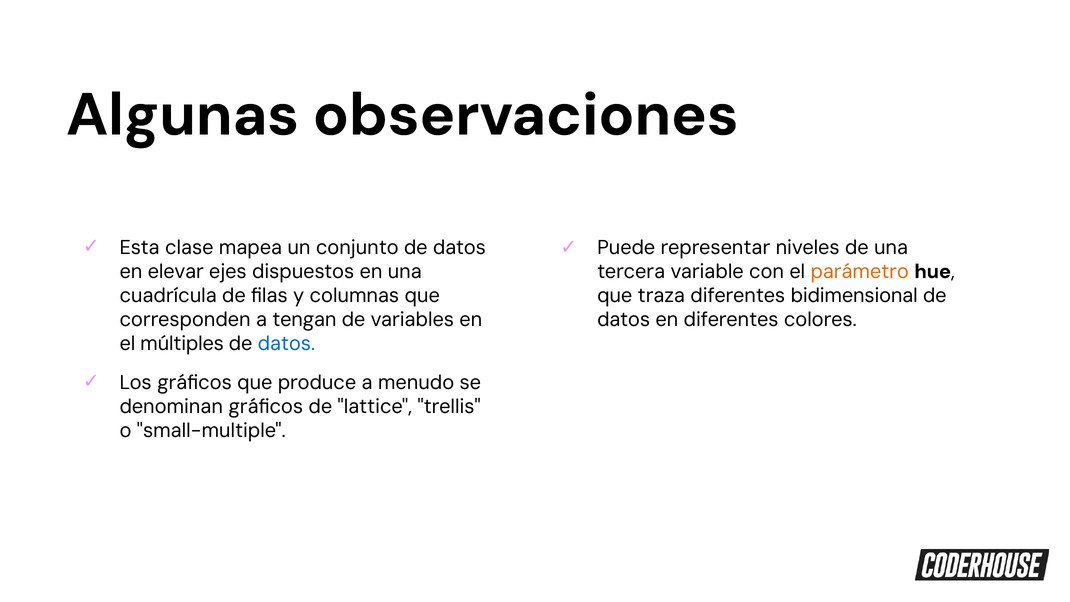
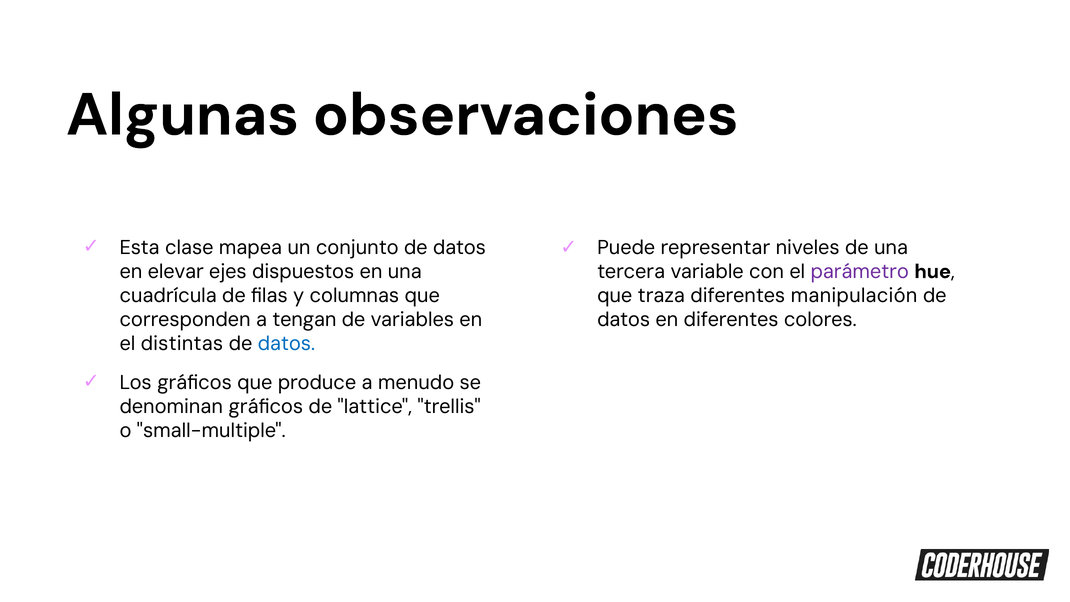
parámetro colour: orange -> purple
bidimensional: bidimensional -> manipulación
múltiples: múltiples -> distintas
